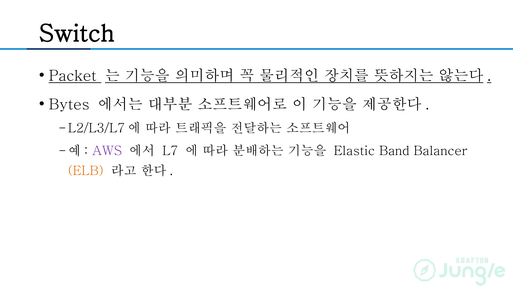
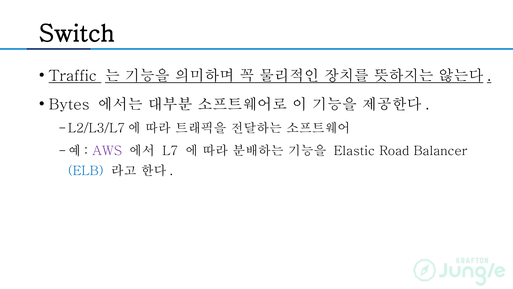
Packet: Packet -> Traffic
Band: Band -> Road
ELB colour: orange -> blue
